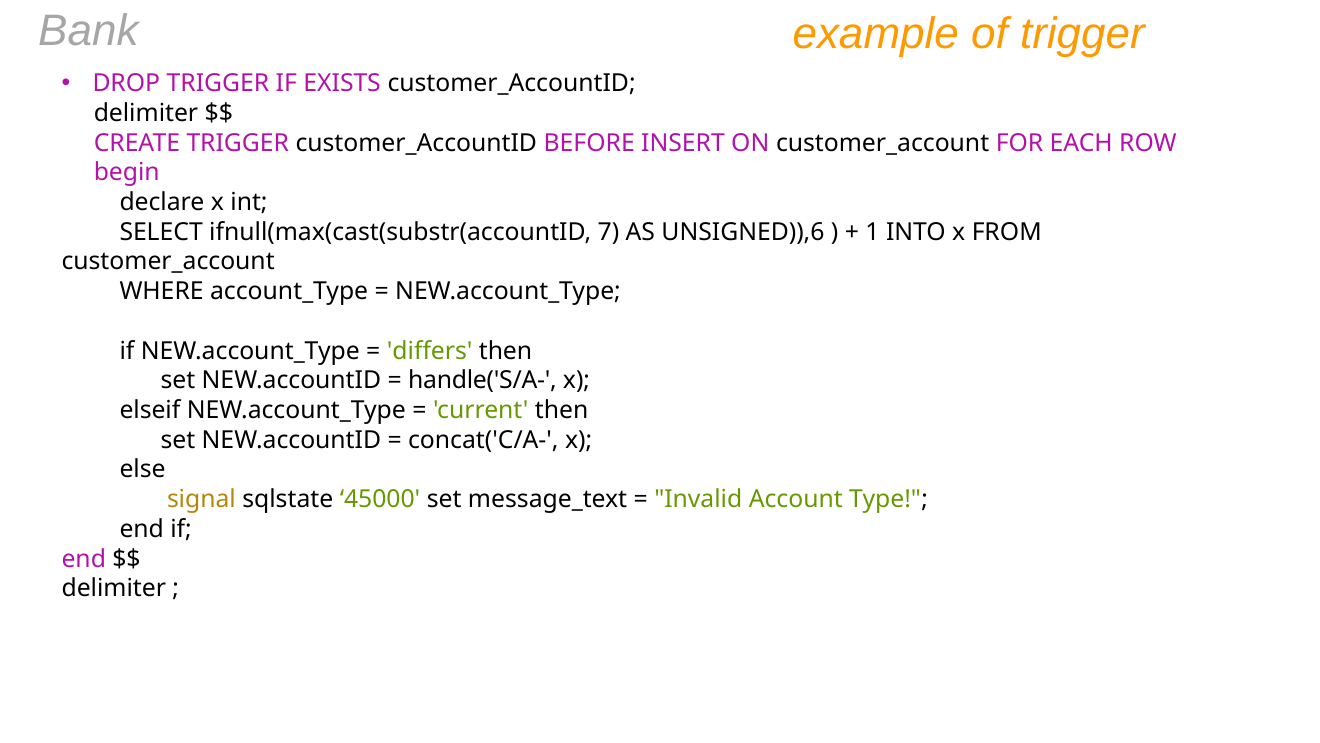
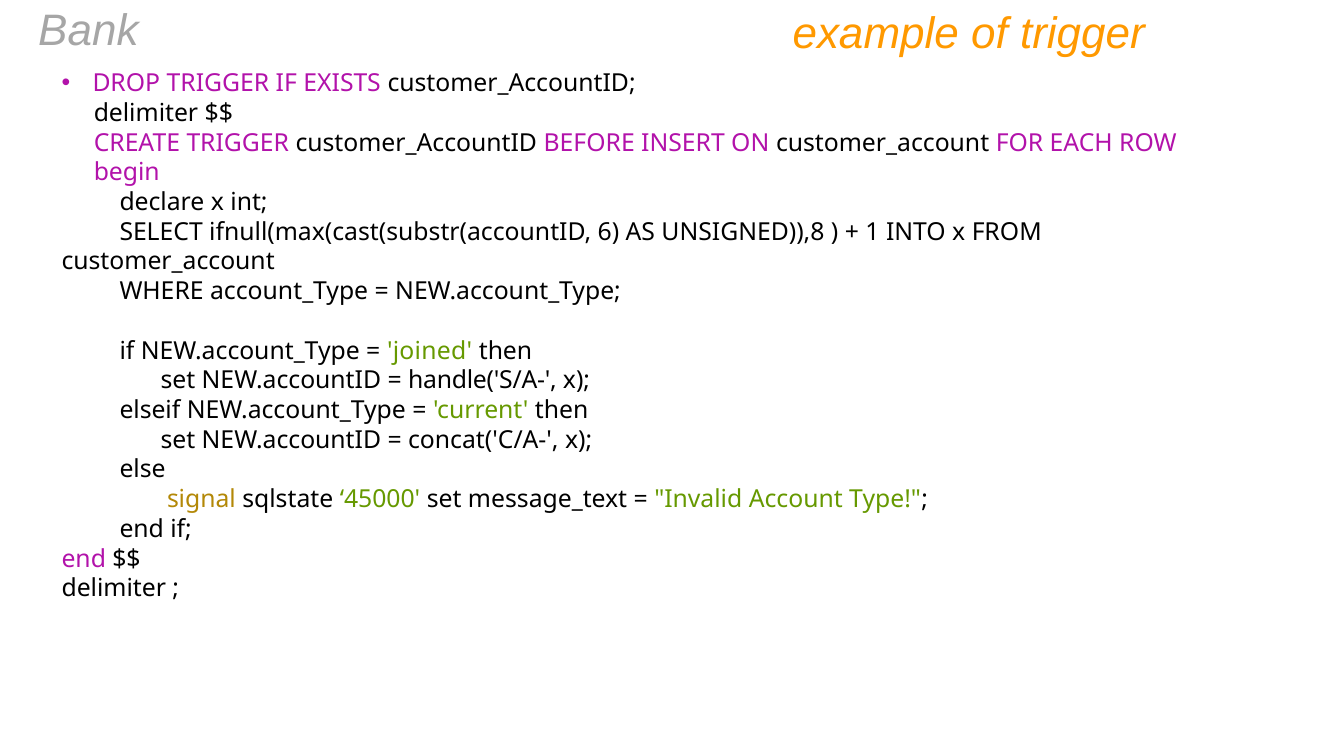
7: 7 -> 6
UNSIGNED)),6: UNSIGNED)),6 -> UNSIGNED)),8
differs: differs -> joined
